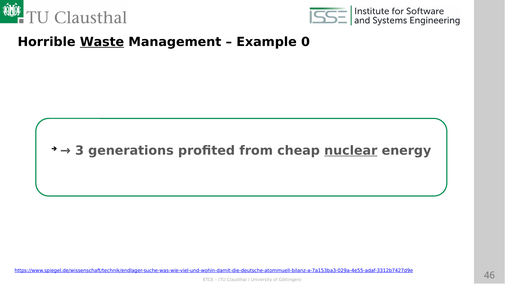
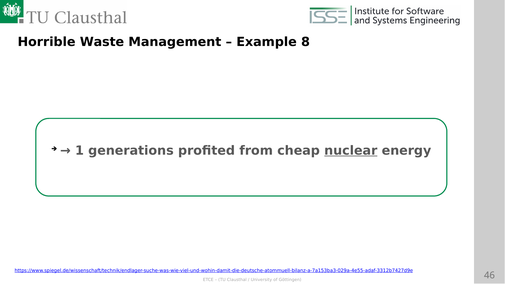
Waste at (102, 42) underline: present -> none
0: 0 -> 8
3: 3 -> 1
